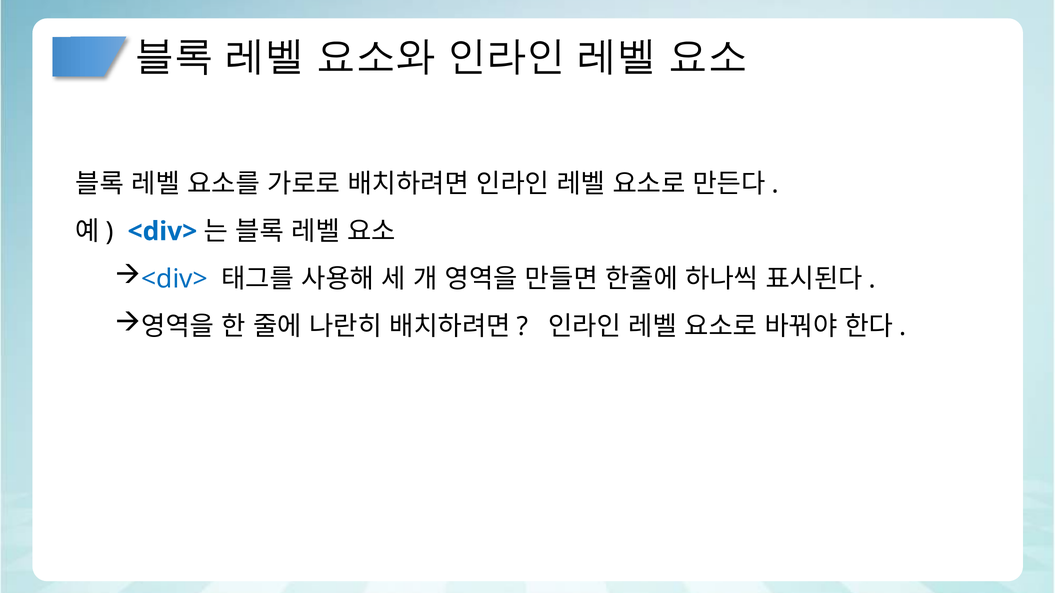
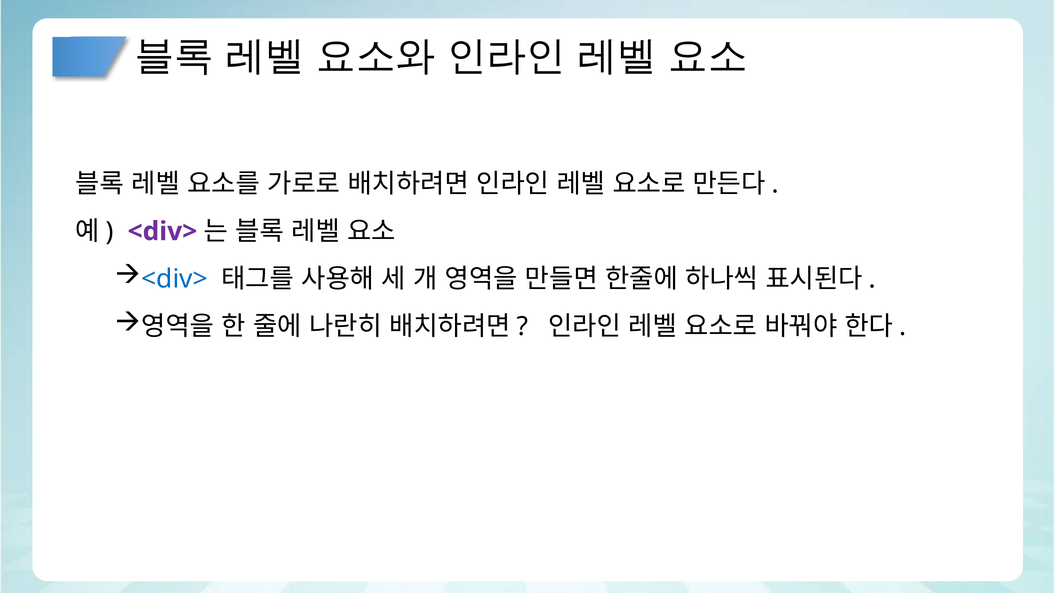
<div> at (162, 232) colour: blue -> purple
